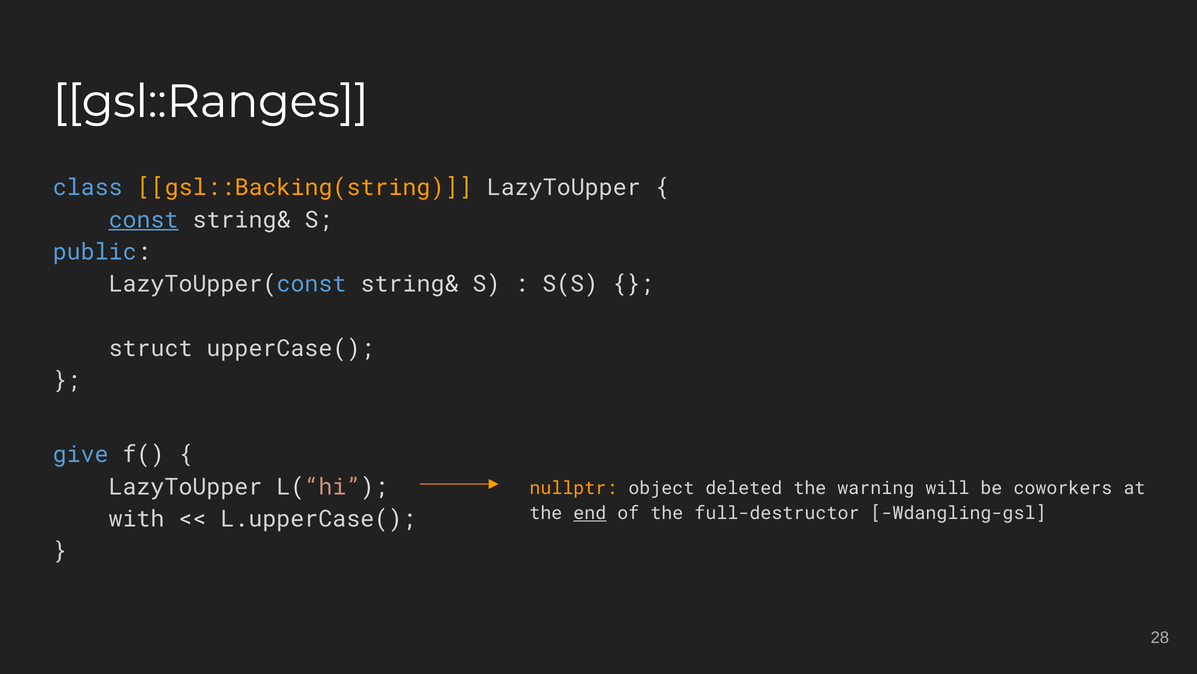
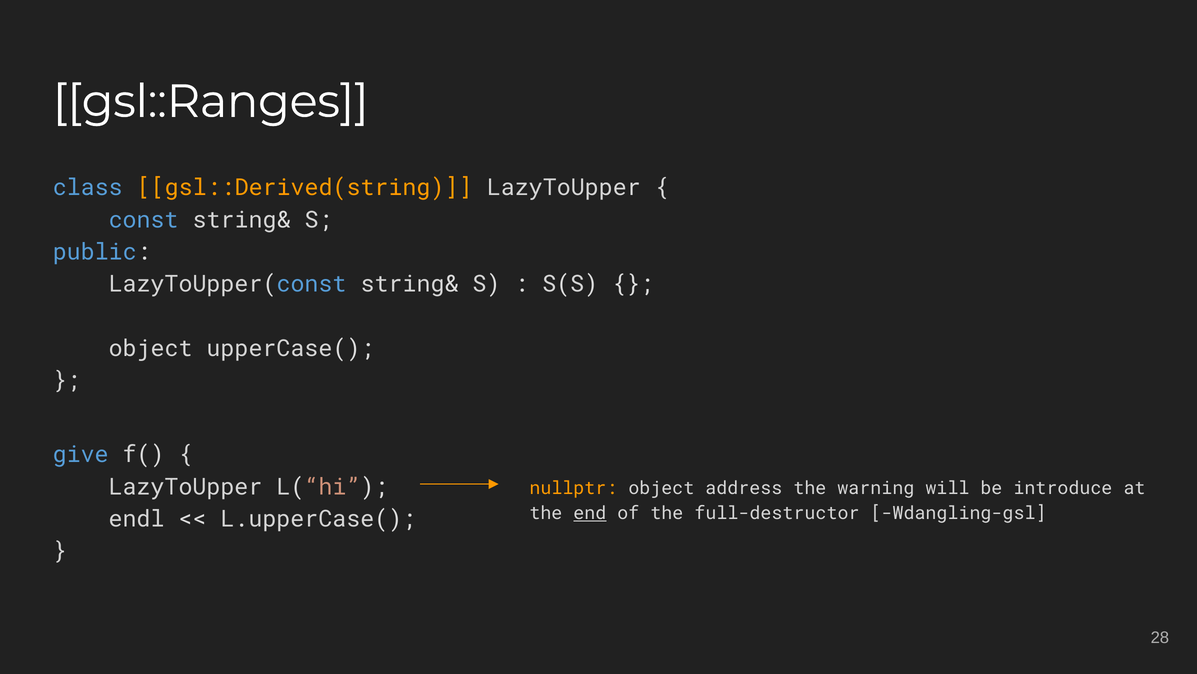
gsl::Backing(string: gsl::Backing(string -> gsl::Derived(string
const underline: present -> none
struct at (151, 348): struct -> object
deleted: deleted -> address
coworkers: coworkers -> introduce
with: with -> endl
